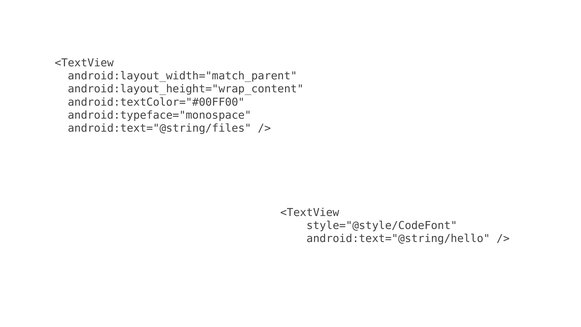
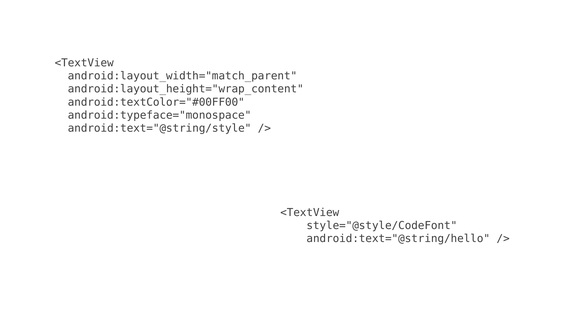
android:text="@string/files: android:text="@string/files -> android:text="@string/style
